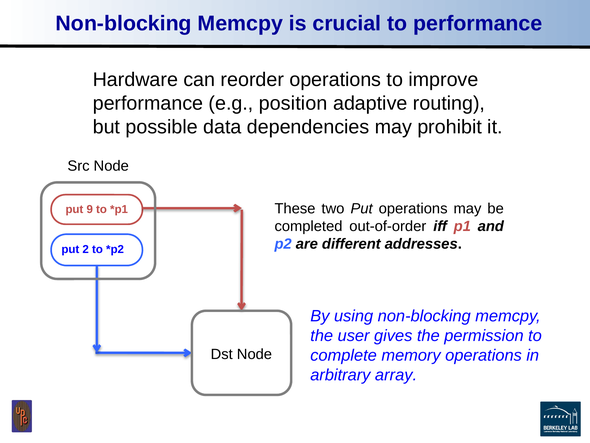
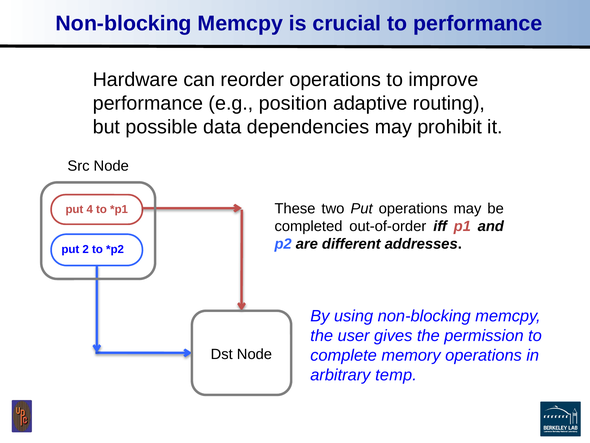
9: 9 -> 4
array: array -> temp
